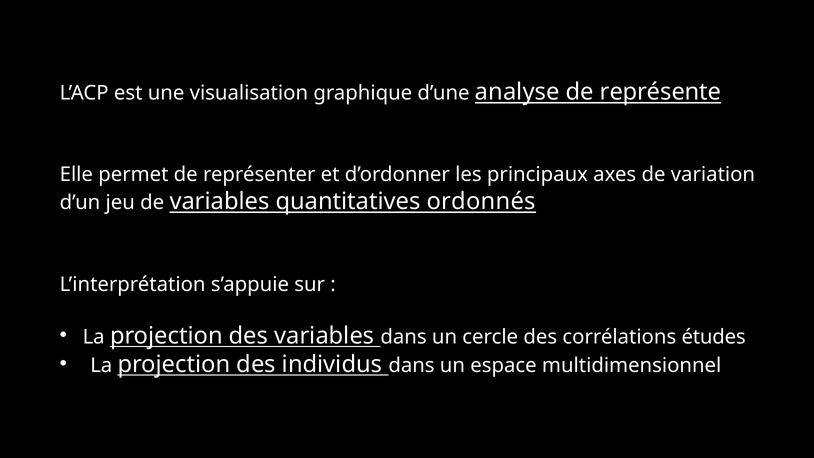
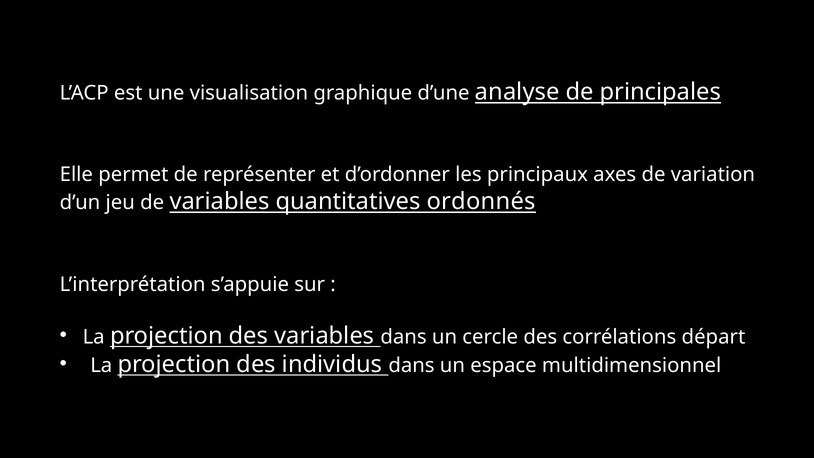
représente: représente -> principales
études: études -> départ
